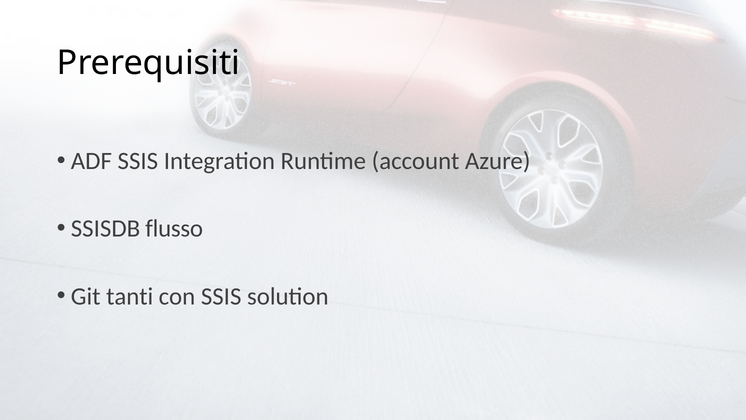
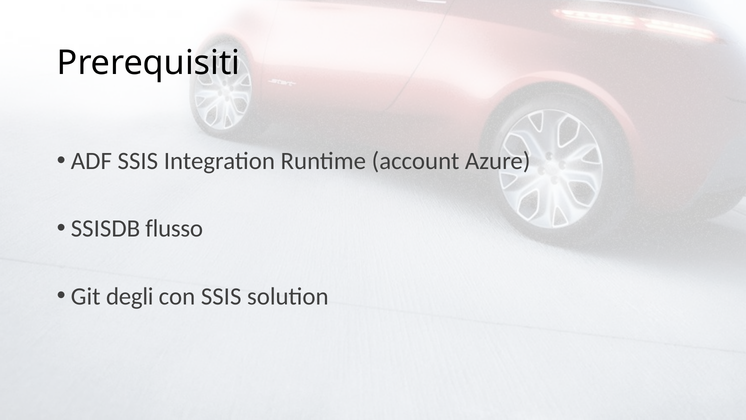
tanti: tanti -> degli
